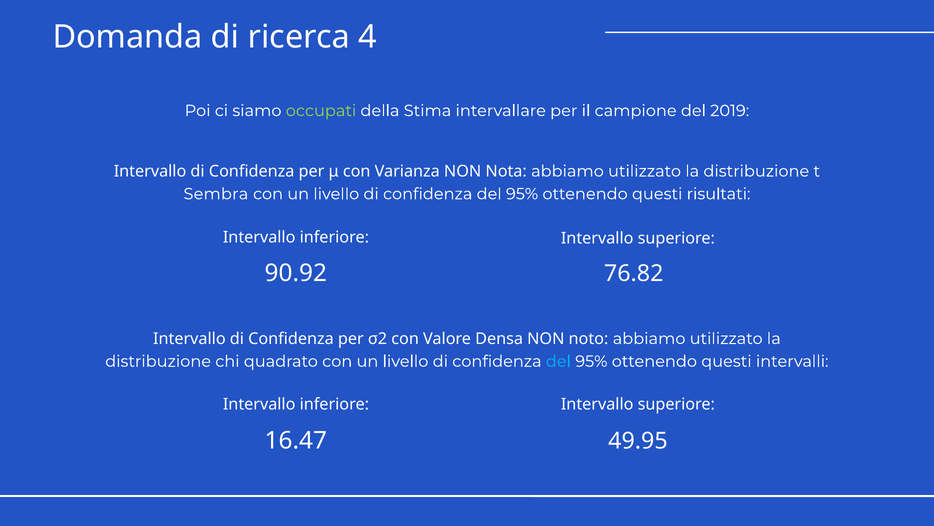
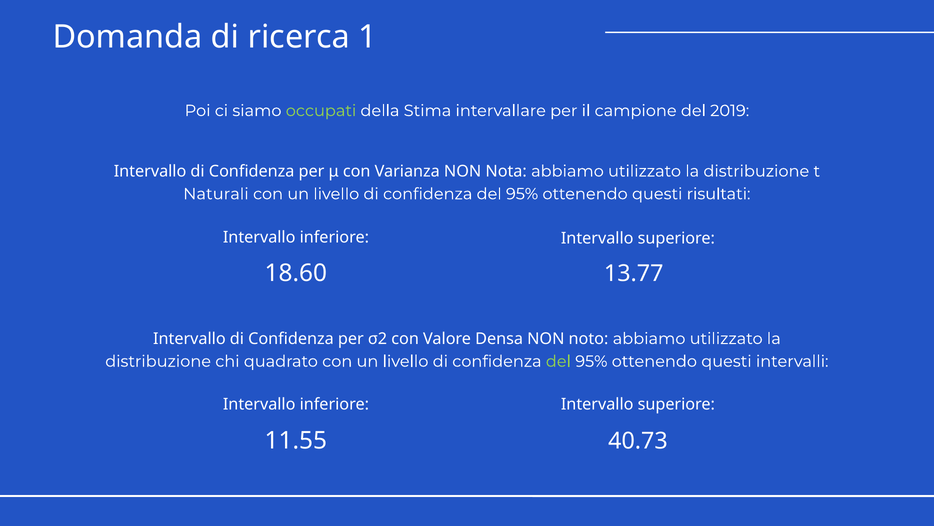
4: 4 -> 1
Sembra: Sembra -> Naturali
90.92: 90.92 -> 18.60
76.82: 76.82 -> 13.77
del at (558, 361) colour: light blue -> light green
16.47: 16.47 -> 11.55
49.95: 49.95 -> 40.73
